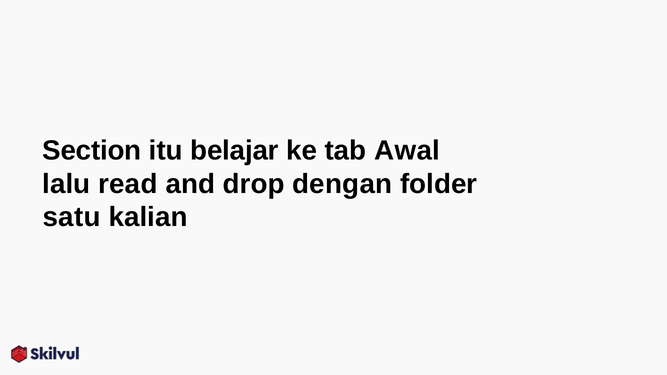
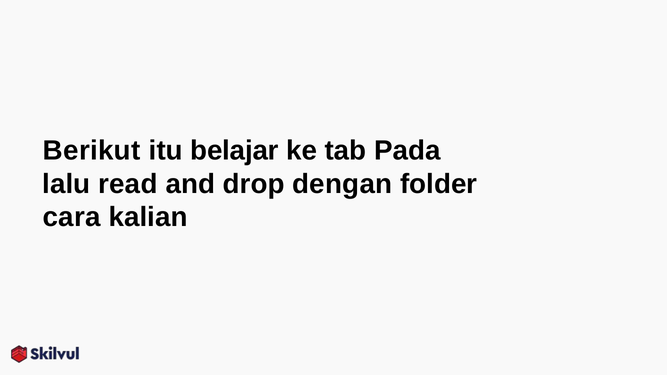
Section: Section -> Berikut
Awal: Awal -> Pada
satu: satu -> cara
